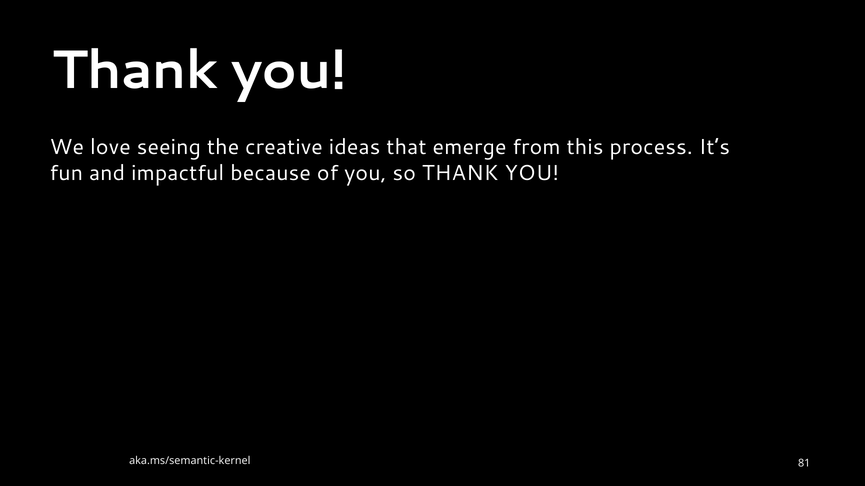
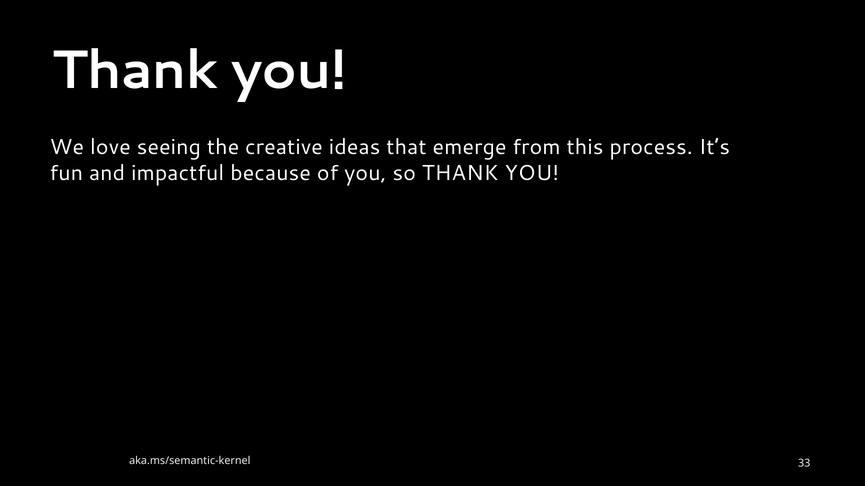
81: 81 -> 33
